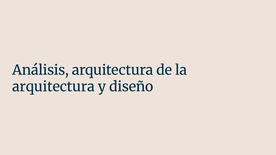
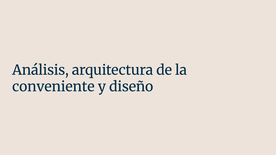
arquitectura at (53, 87): arquitectura -> conveniente
